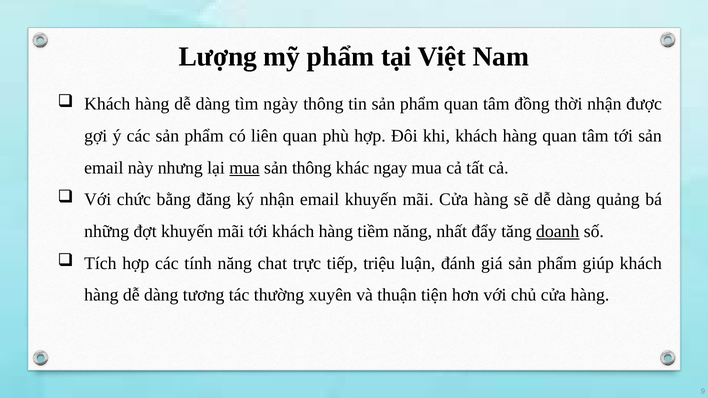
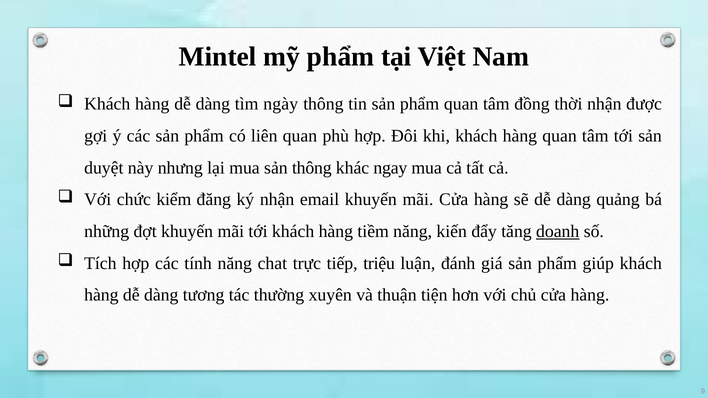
Lượng: Lượng -> Mintel
email at (104, 168): email -> duyệt
mua at (244, 168) underline: present -> none
bằng: bằng -> kiểm
nhất: nhất -> kiến
